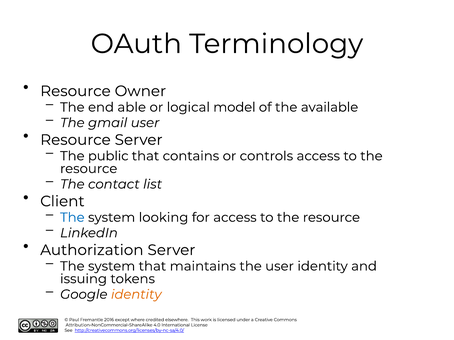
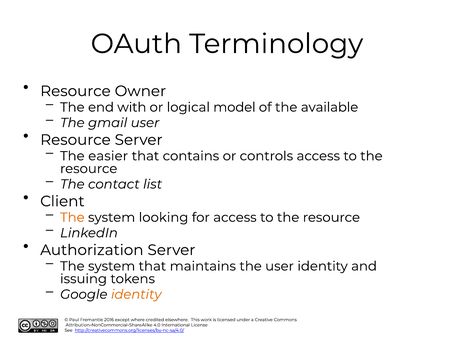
able: able -> with
public: public -> easier
The at (72, 218) colour: blue -> orange
